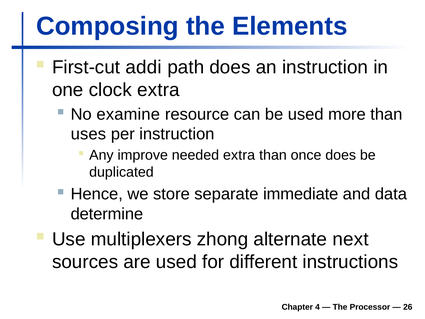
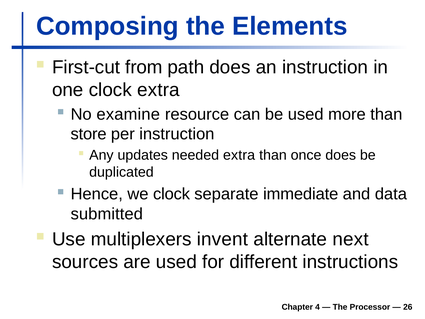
addi: addi -> from
uses: uses -> store
improve: improve -> updates
we store: store -> clock
determine: determine -> submitted
zhong: zhong -> invent
